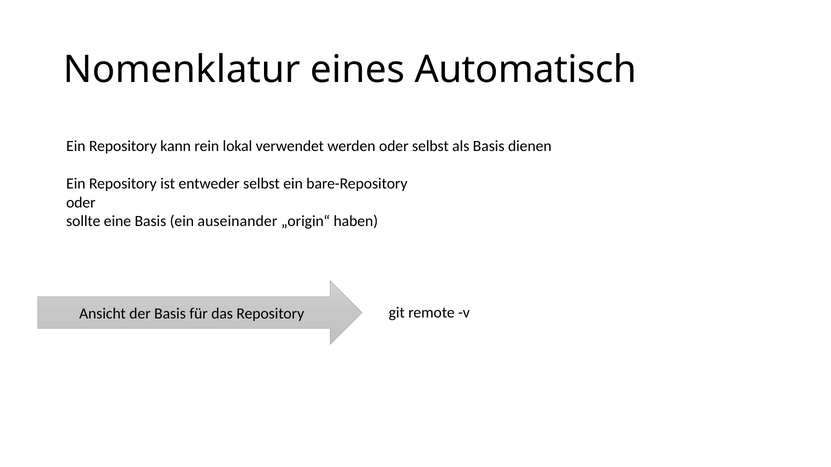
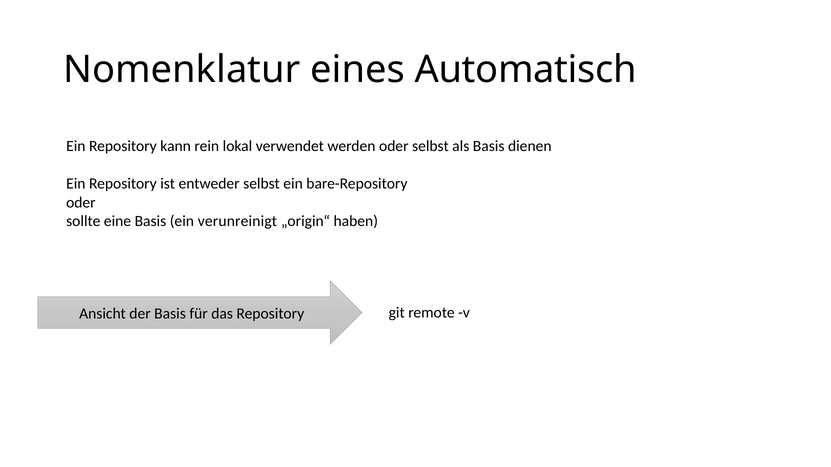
auseinander: auseinander -> verunreinigt
